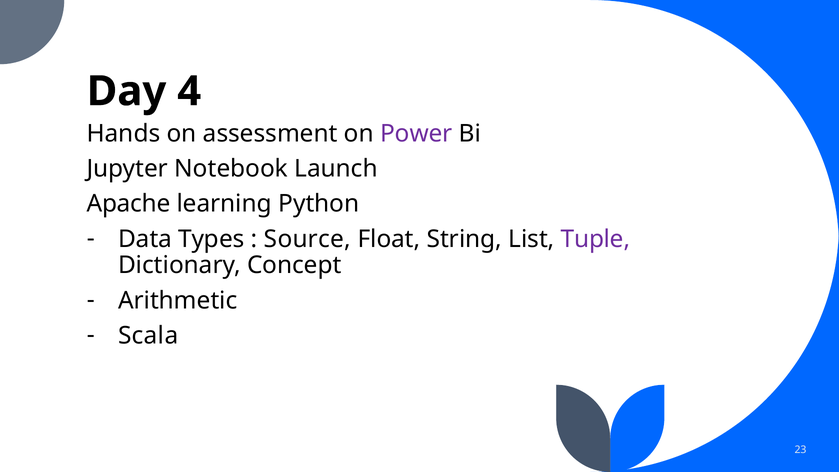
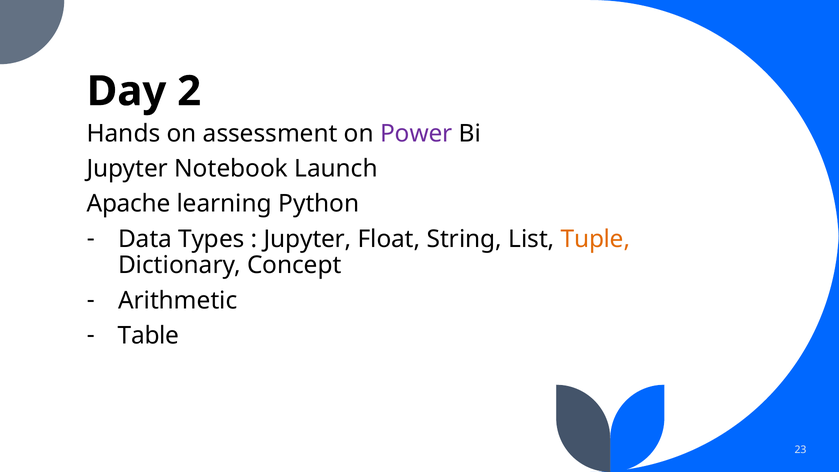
4: 4 -> 2
Source at (307, 239): Source -> Jupyter
Tuple colour: purple -> orange
Scala: Scala -> Table
